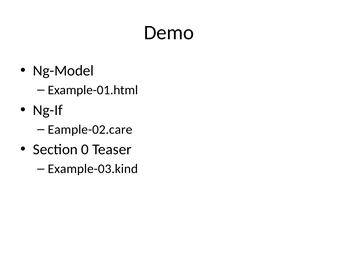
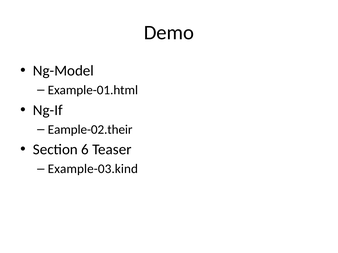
Eample-02.care: Eample-02.care -> Eample-02.their
0: 0 -> 6
